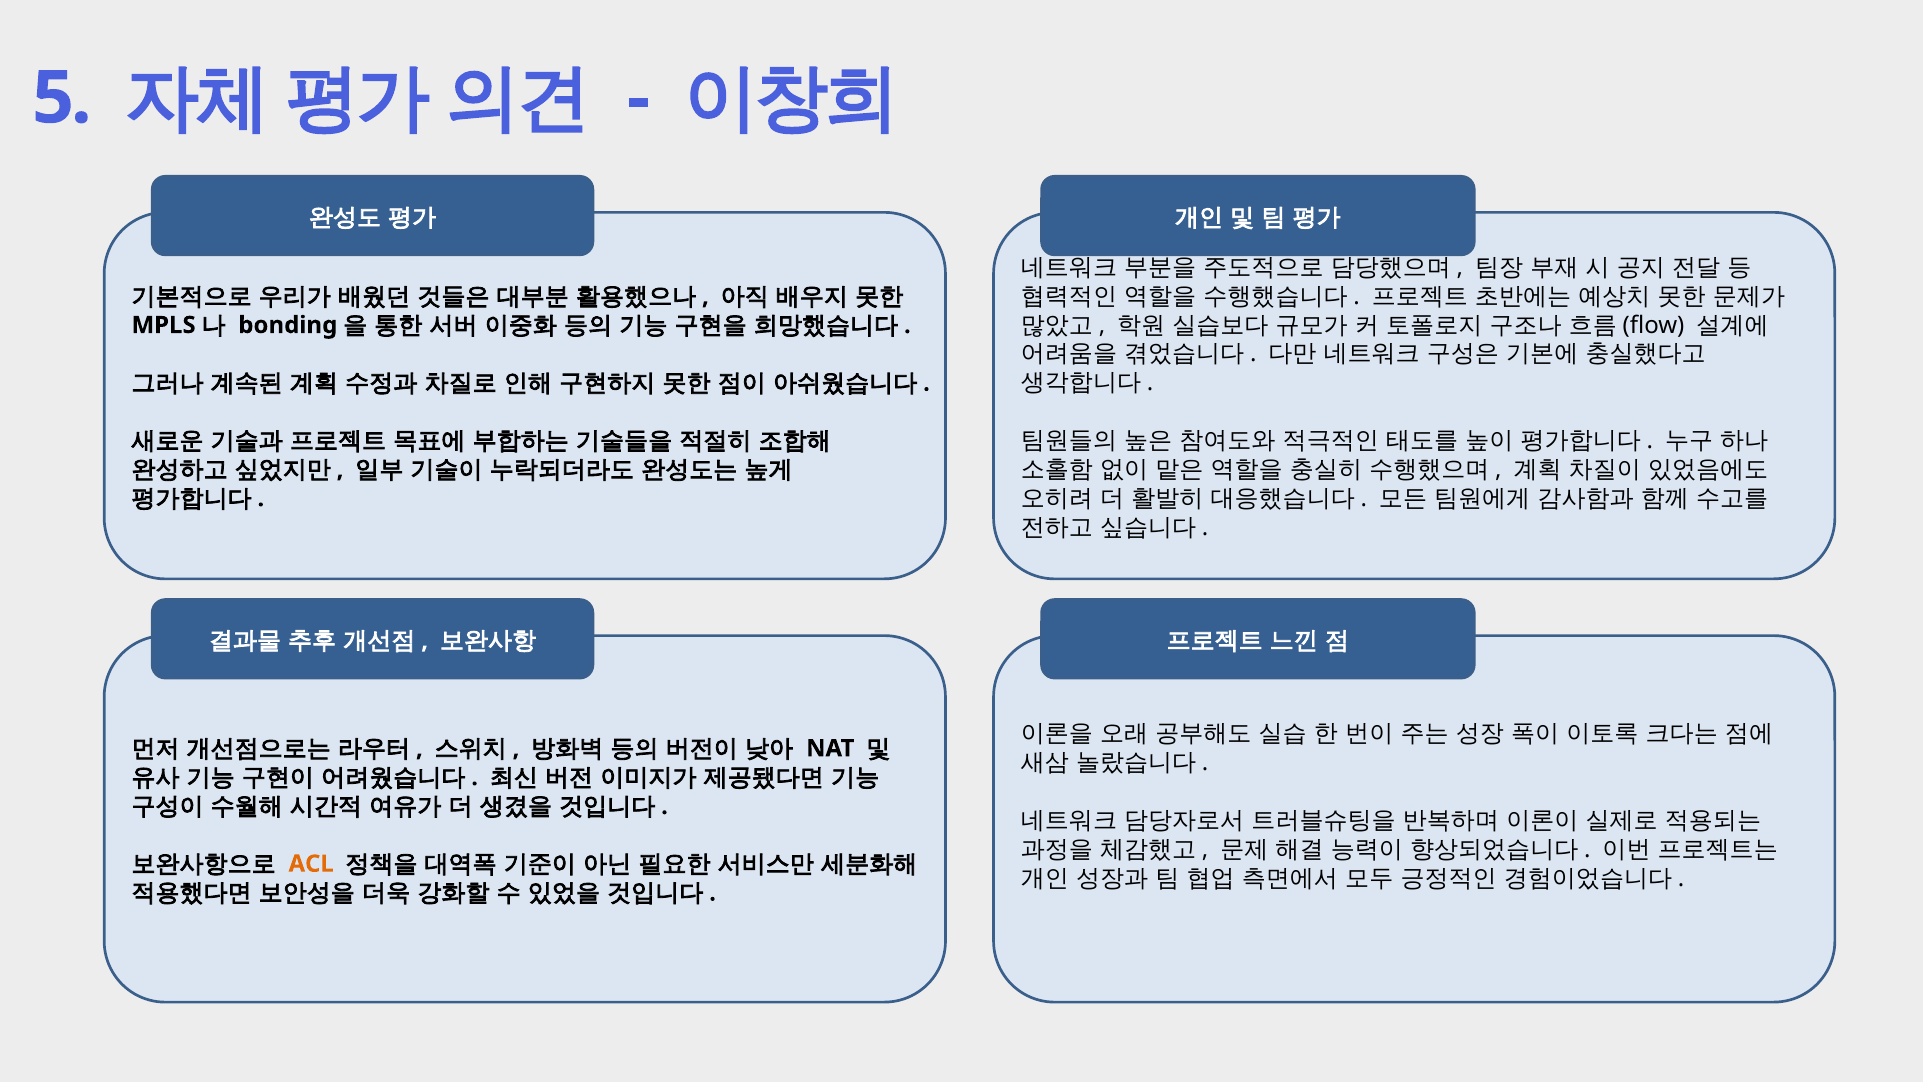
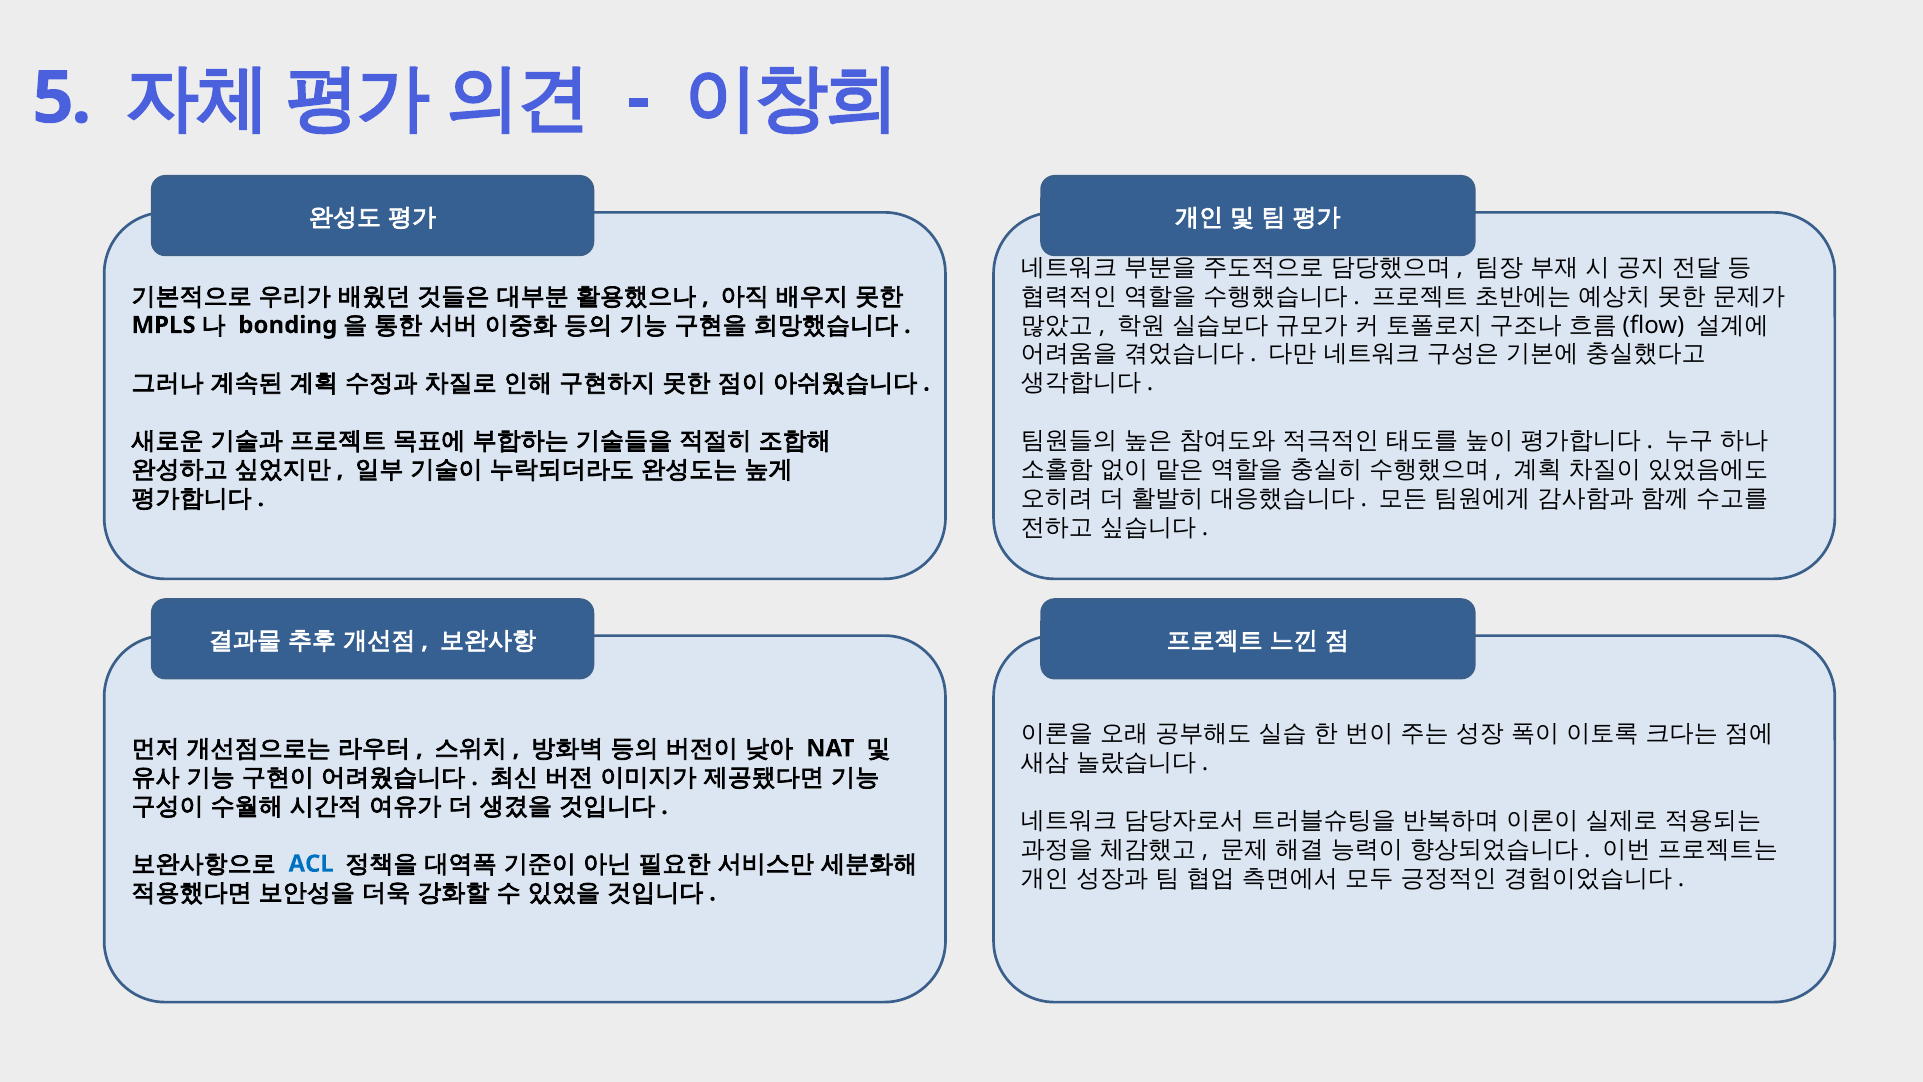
ACL colour: orange -> blue
